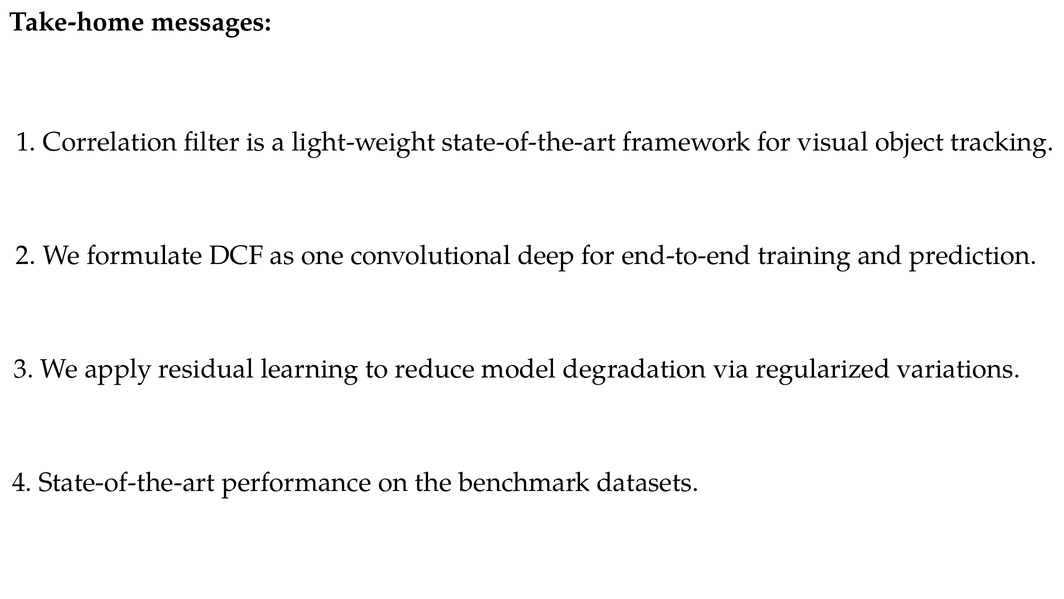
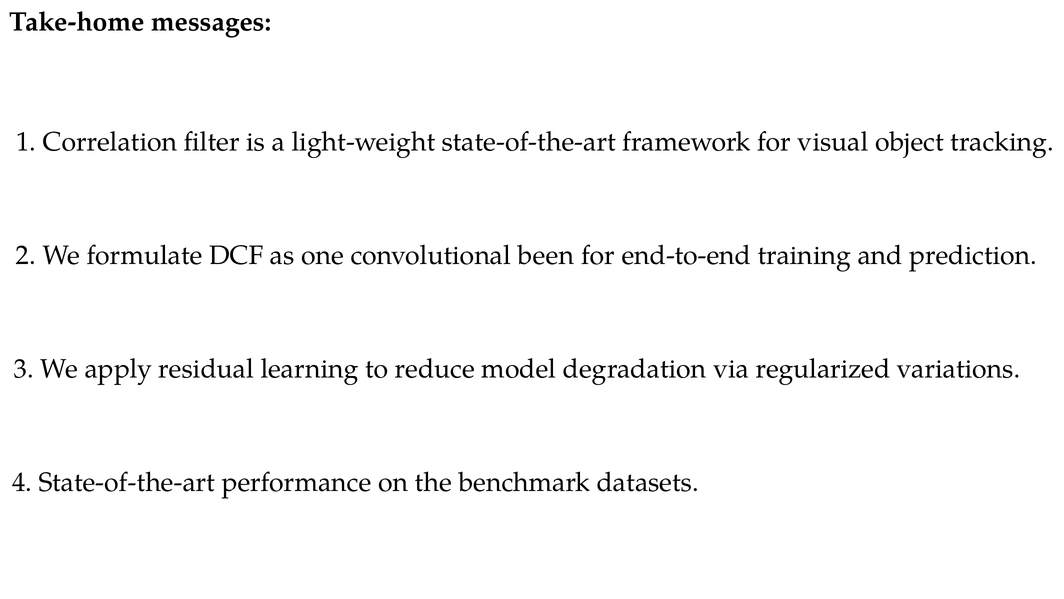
deep: deep -> been
